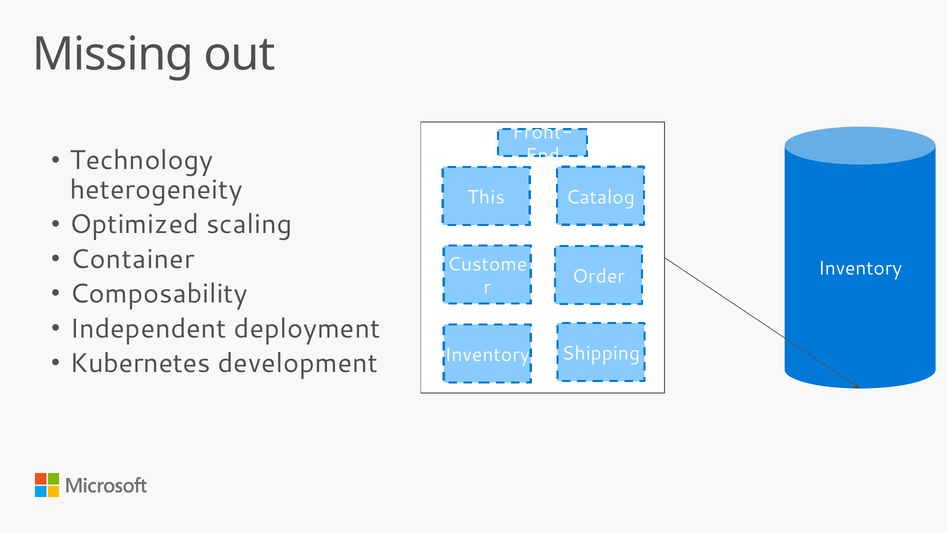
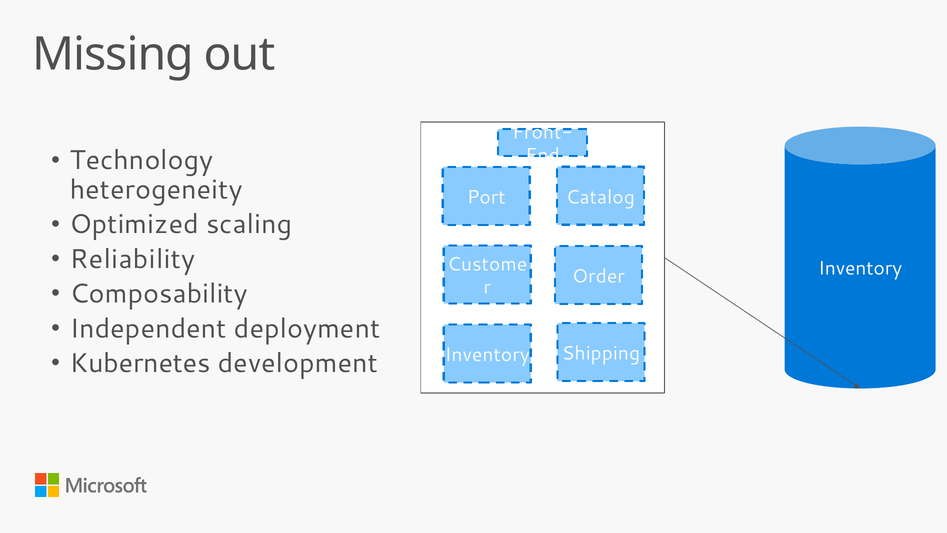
This: This -> Port
Container: Container -> Reliability
